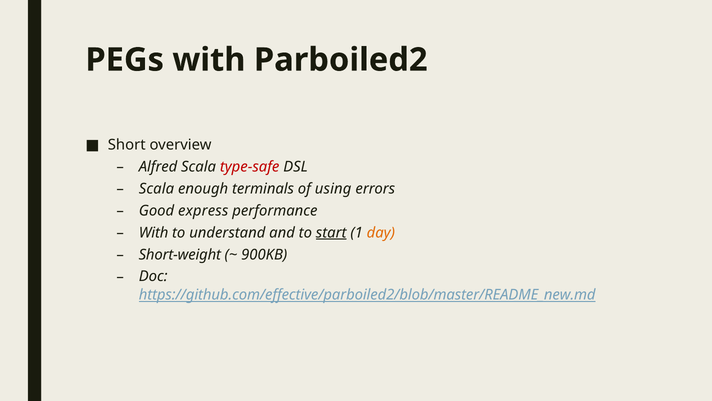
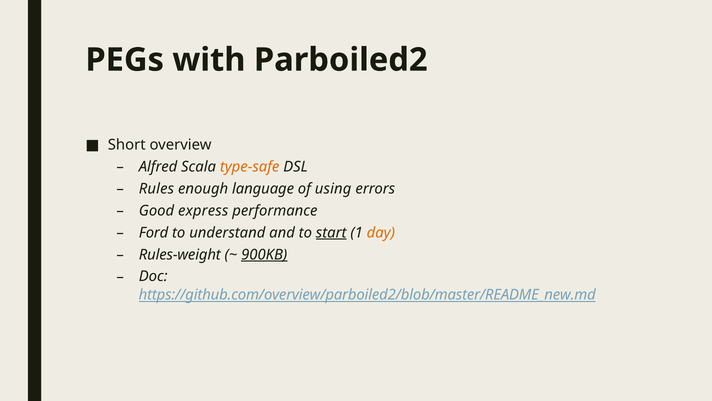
type-safe colour: red -> orange
Scala at (156, 189): Scala -> Rules
terminals: terminals -> language
With at (154, 232): With -> Ford
Short-weight: Short-weight -> Rules-weight
900KB underline: none -> present
https://github.com/effective/parboiled2/blob/master/README_new.md: https://github.com/effective/parboiled2/blob/master/README_new.md -> https://github.com/overview/parboiled2/blob/master/README_new.md
